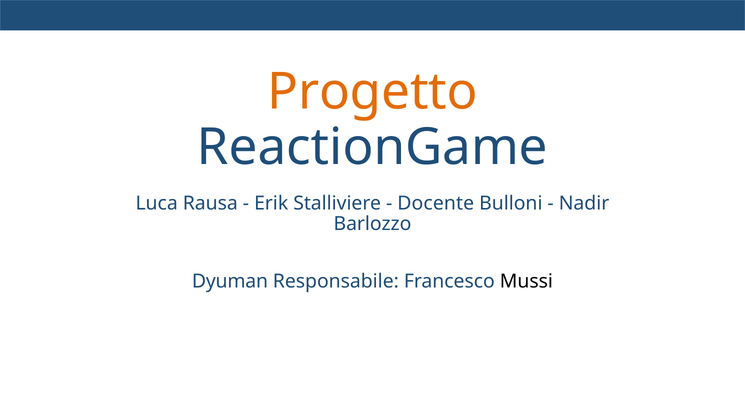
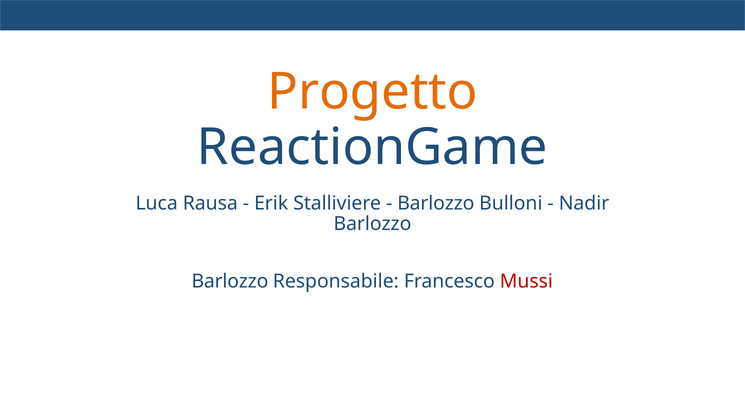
Docente at (436, 203): Docente -> Barlozzo
Dyuman at (230, 281): Dyuman -> Barlozzo
Mussi colour: black -> red
